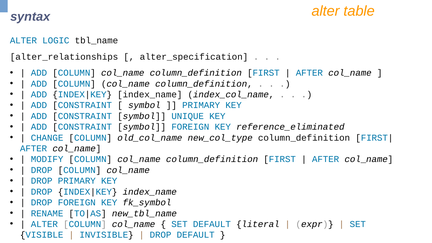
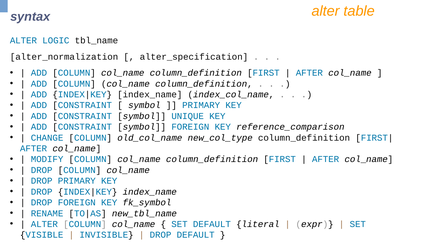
alter_relationships: alter_relationships -> alter_normalization
reference_eliminated: reference_eliminated -> reference_comparison
